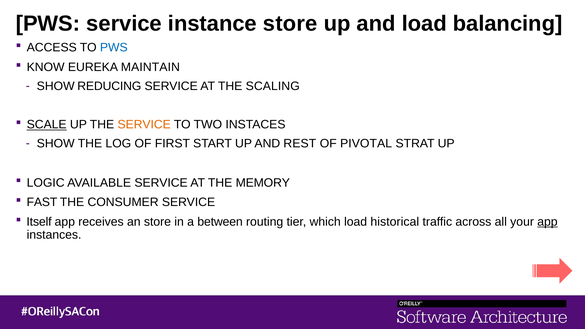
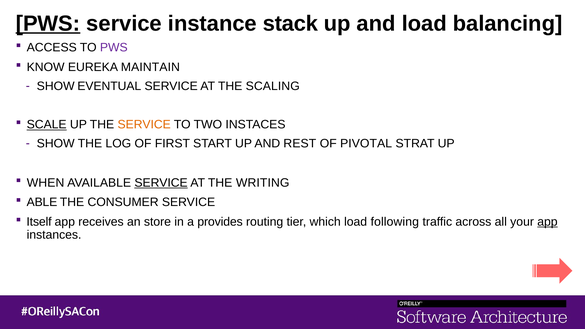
PWS at (48, 24) underline: none -> present
instance store: store -> stack
PWS at (114, 48) colour: blue -> purple
REDUCING: REDUCING -> EVENTUAL
LOGIC: LOGIC -> WHEN
SERVICE at (161, 183) underline: none -> present
MEMORY: MEMORY -> WRITING
FAST: FAST -> ABLE
between: between -> provides
historical: historical -> following
